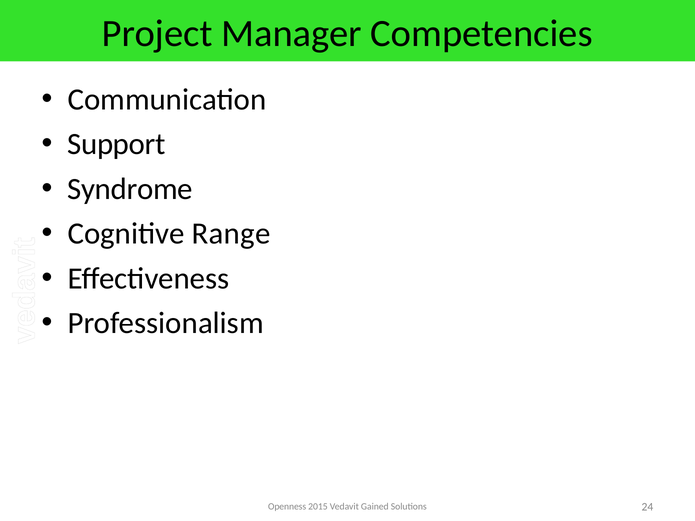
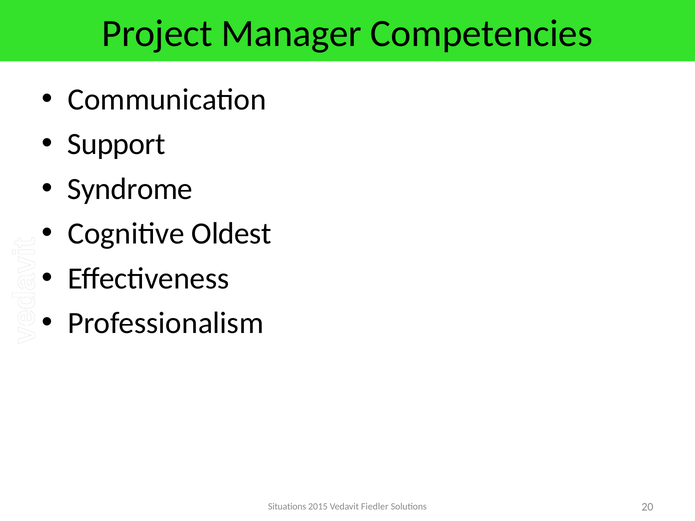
Range: Range -> Oldest
Openness: Openness -> Situations
Gained: Gained -> Fiedler
24: 24 -> 20
